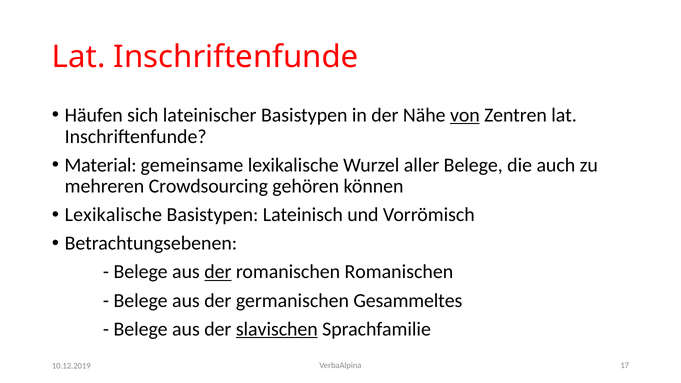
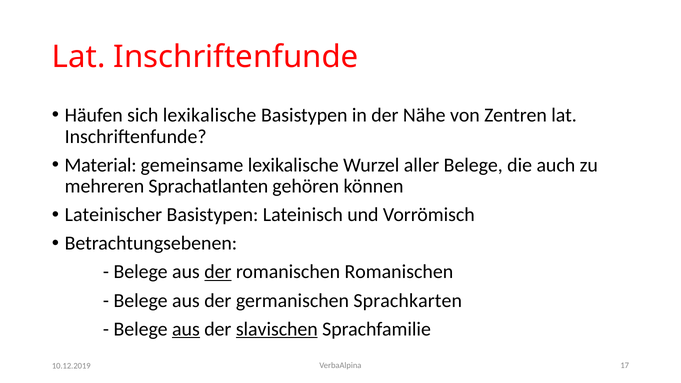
sich lateinischer: lateinischer -> lexikalische
von underline: present -> none
Crowdsourcing: Crowdsourcing -> Sprachatlanten
Lexikalische at (113, 215): Lexikalische -> Lateinischer
Gesammeltes: Gesammeltes -> Sprachkarten
aus at (186, 329) underline: none -> present
